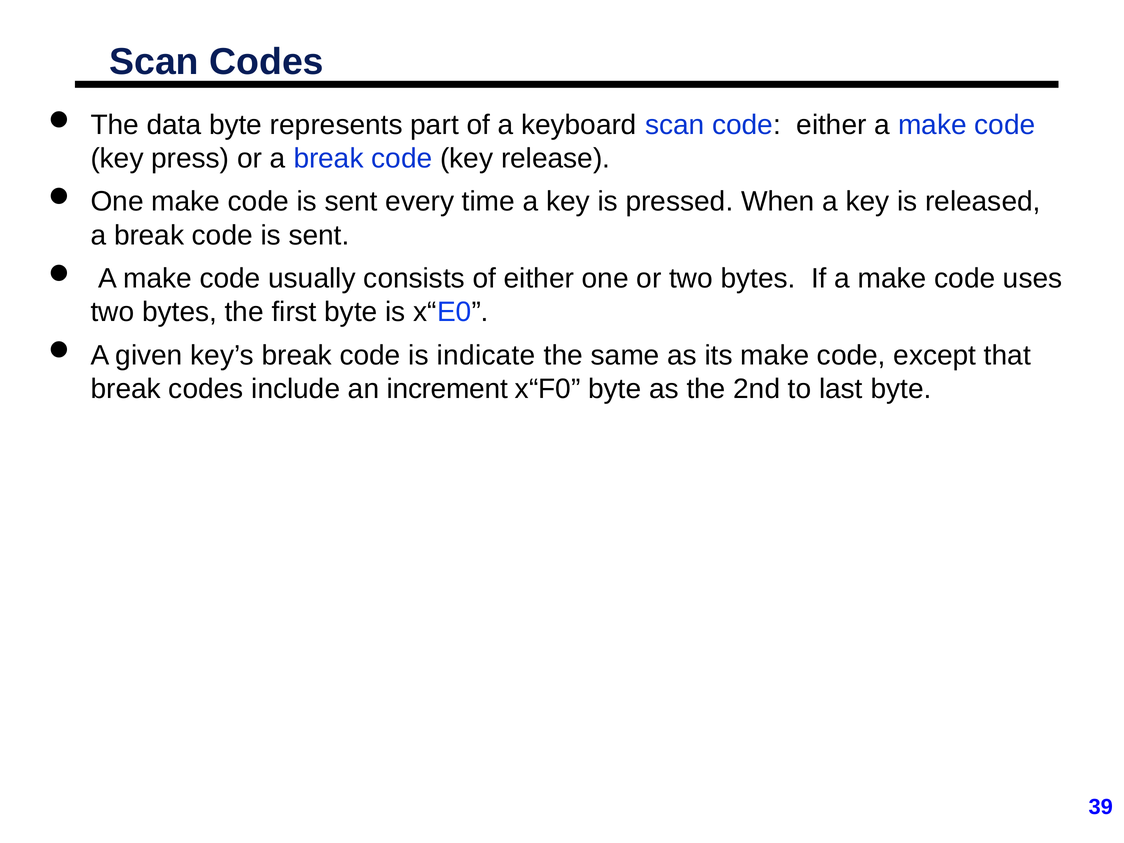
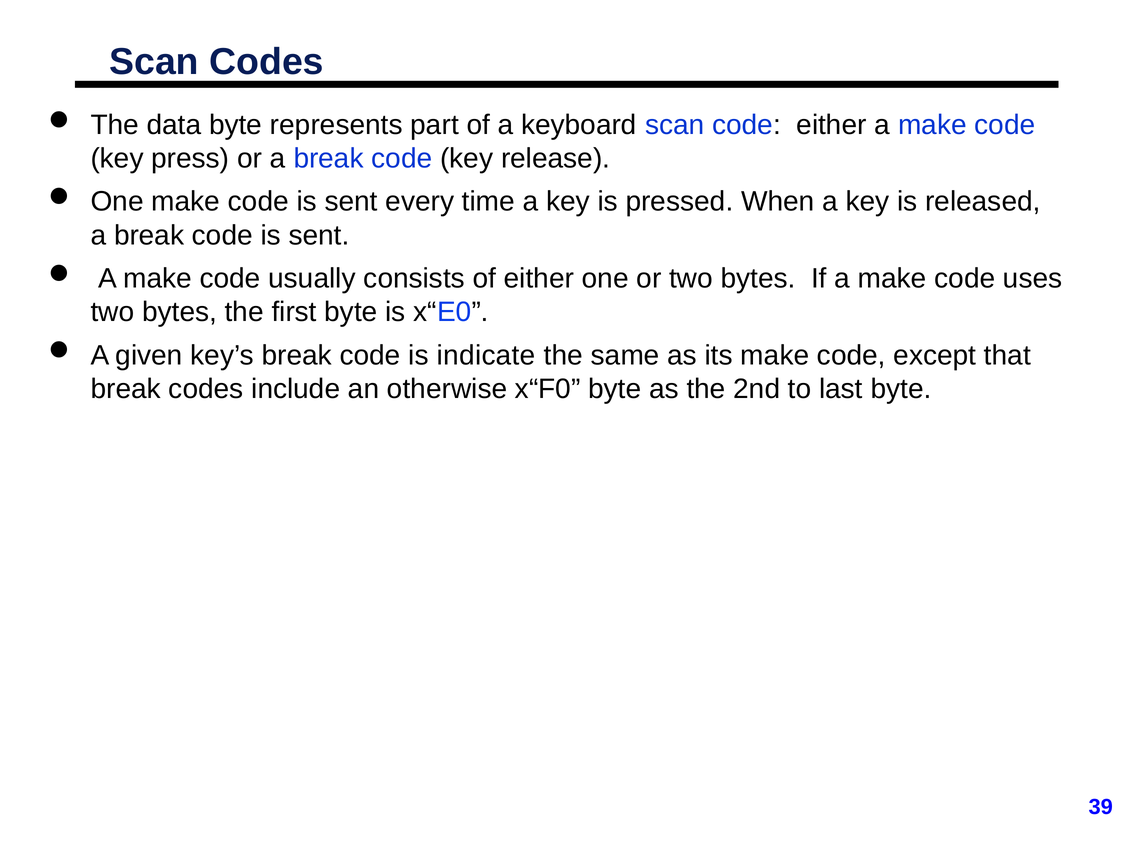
increment: increment -> otherwise
